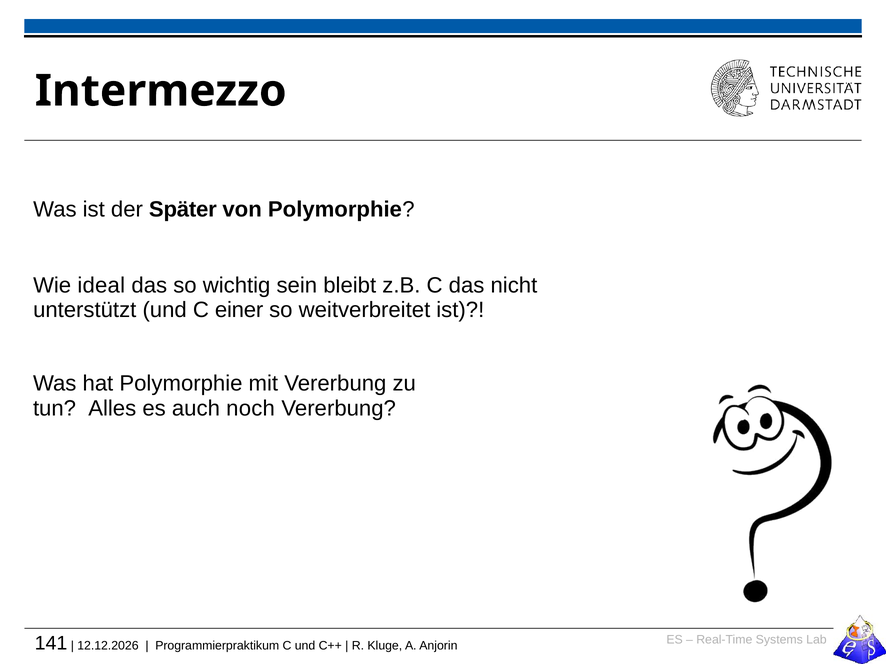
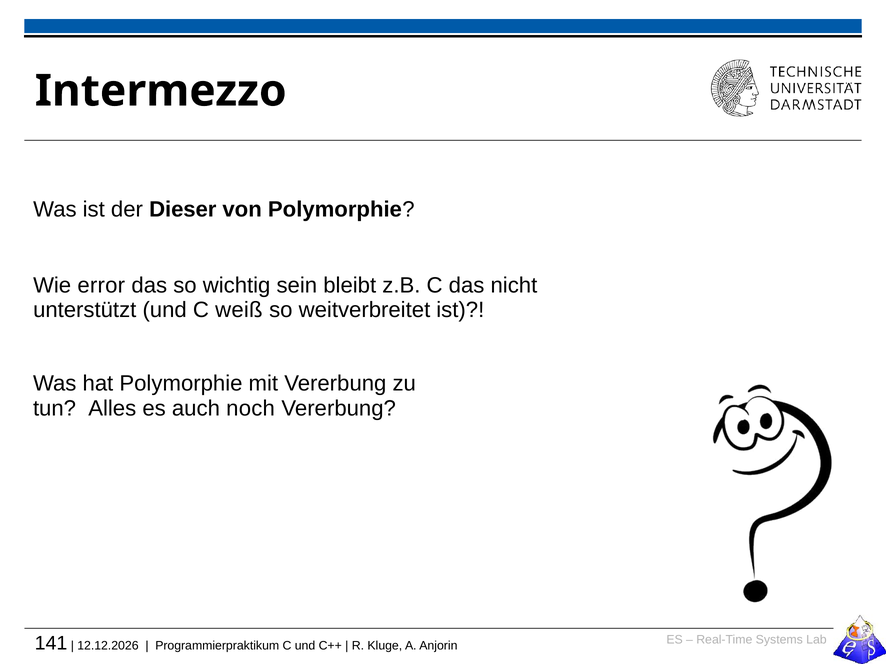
Später: Später -> Dieser
ideal: ideal -> error
einer: einer -> weiß
